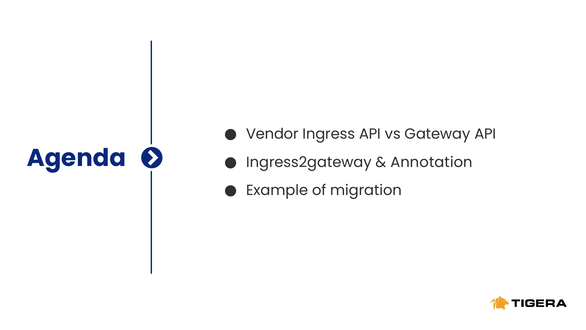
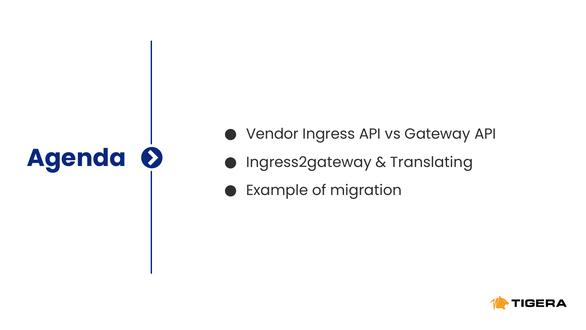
Annotation: Annotation -> Translating
